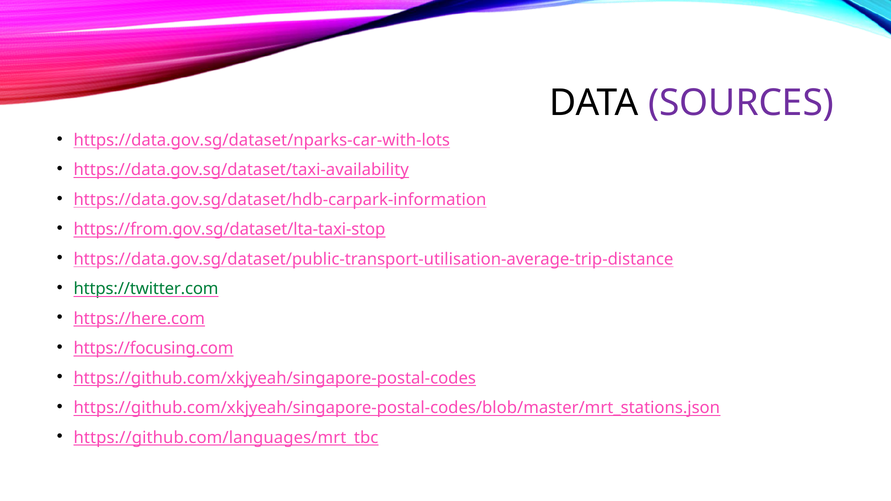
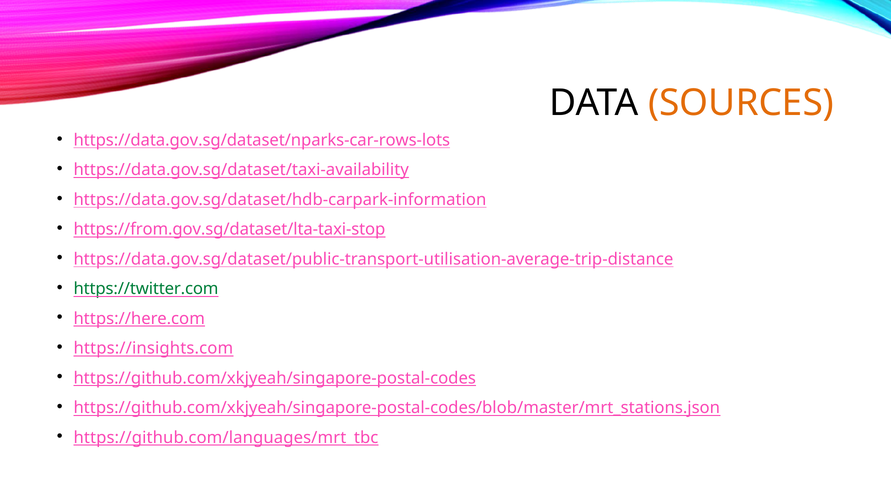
SOURCES colour: purple -> orange
https://data.gov.sg/dataset/nparks-car-with-lots: https://data.gov.sg/dataset/nparks-car-with-lots -> https://data.gov.sg/dataset/nparks-car-rows-lots
https://focusing.com: https://focusing.com -> https://insights.com
